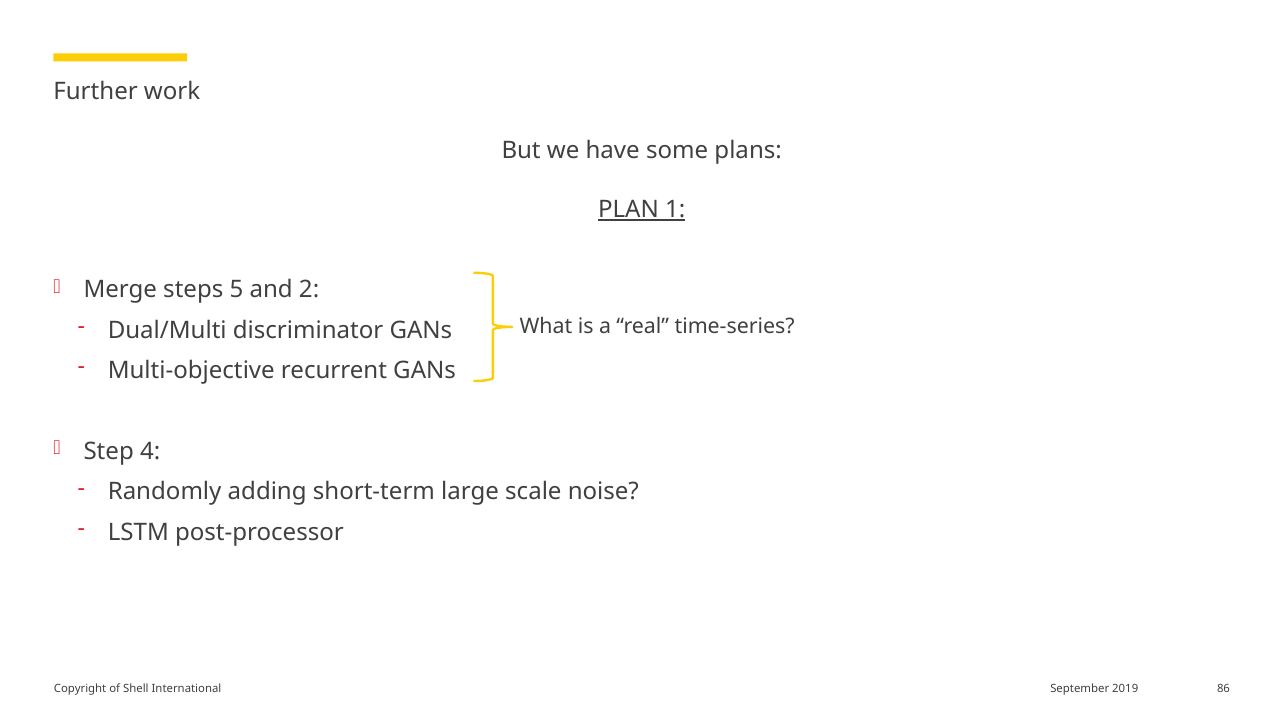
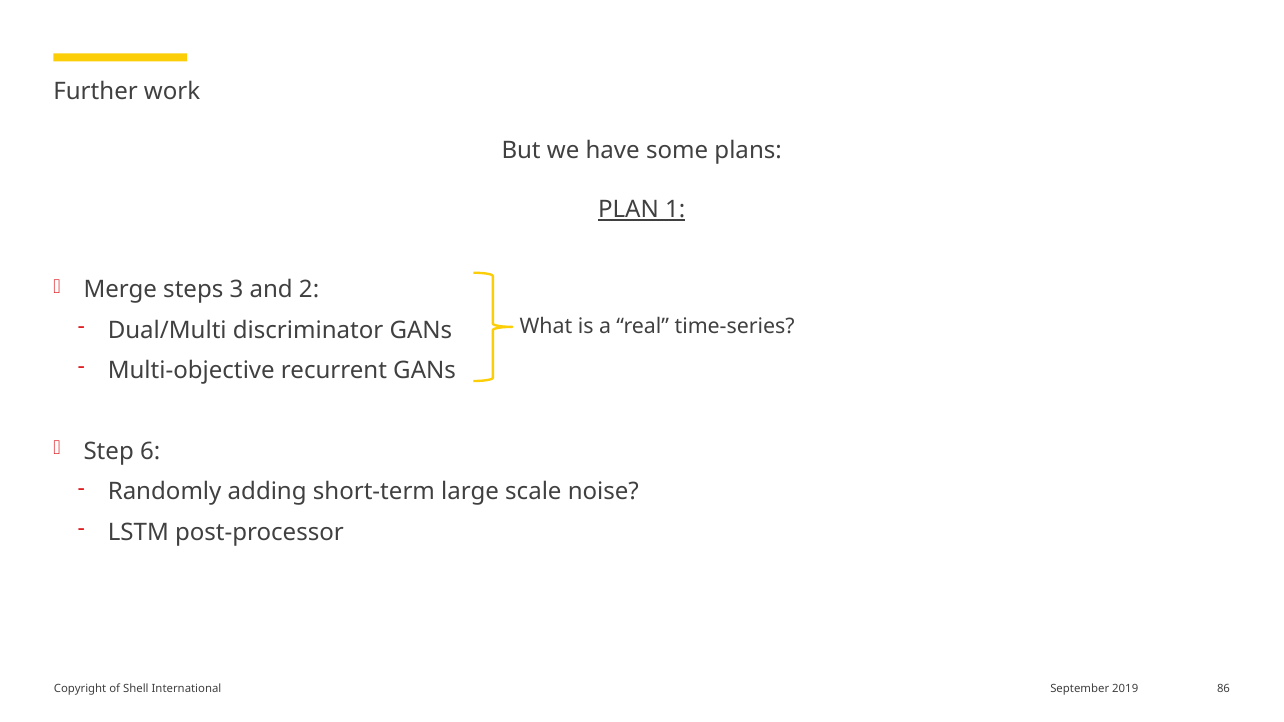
5: 5 -> 3
4: 4 -> 6
